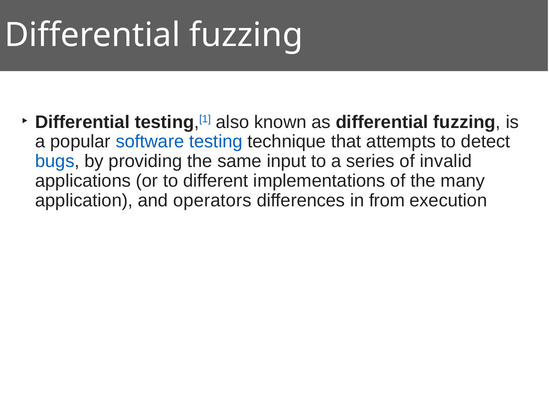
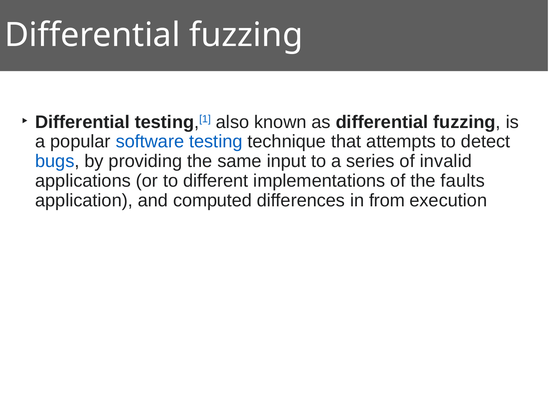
many: many -> faults
operators: operators -> computed
